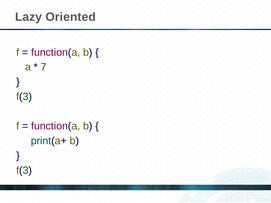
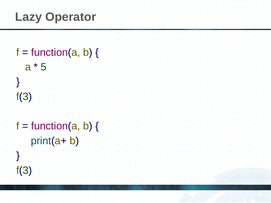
Oriented: Oriented -> Operator
7: 7 -> 5
